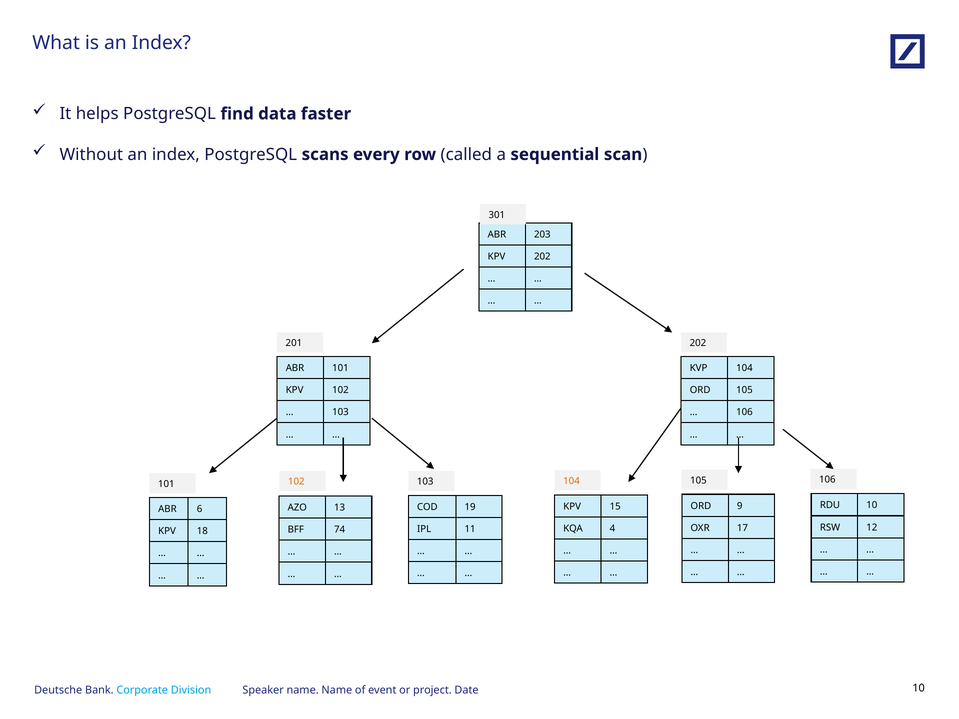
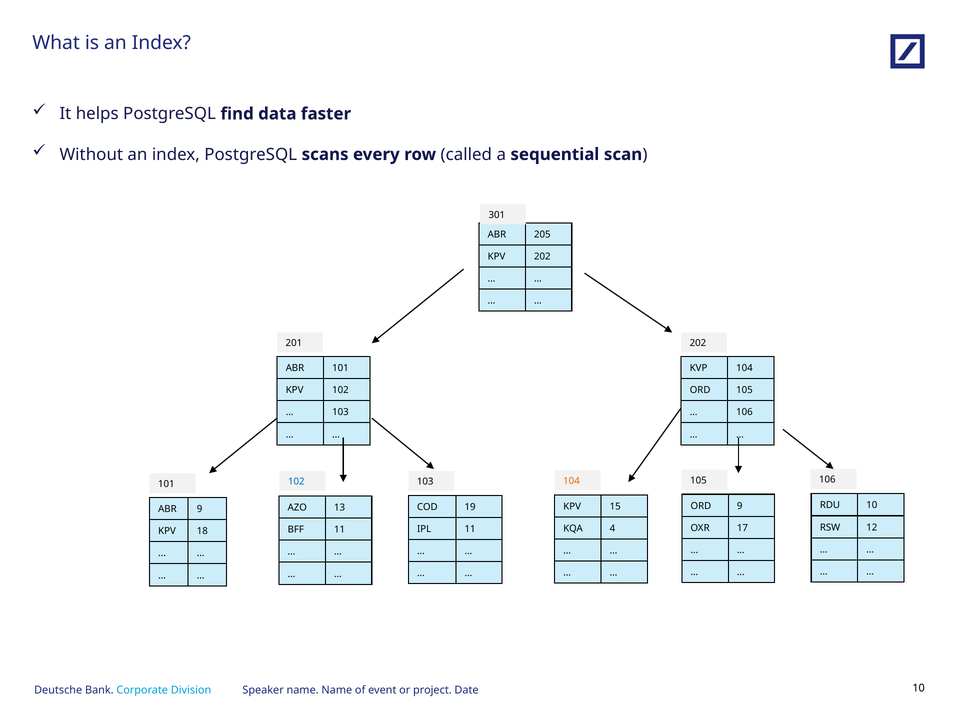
203: 203 -> 205
102 at (296, 482) colour: orange -> blue
ABR 6: 6 -> 9
BFF 74: 74 -> 11
